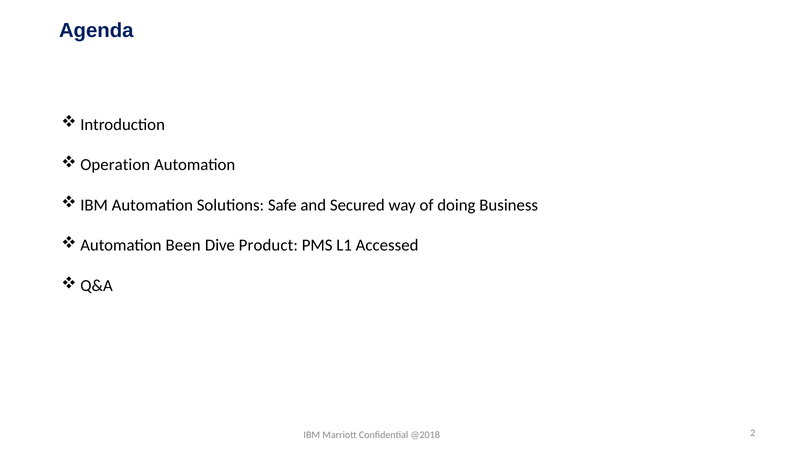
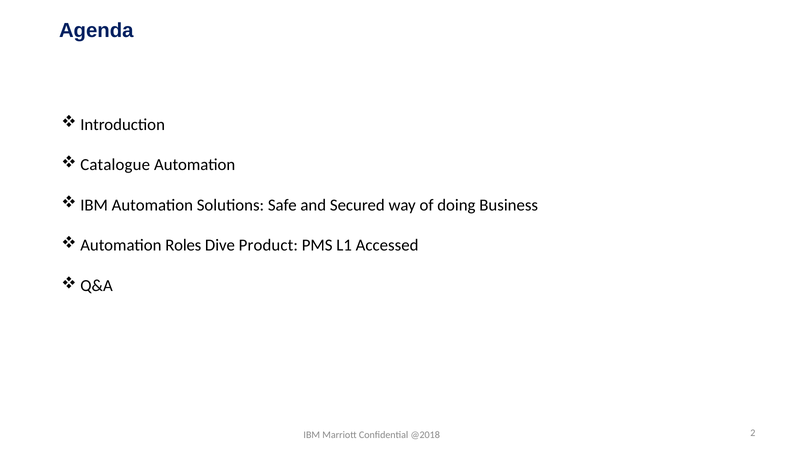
Operation: Operation -> Catalogue
Been: Been -> Roles
